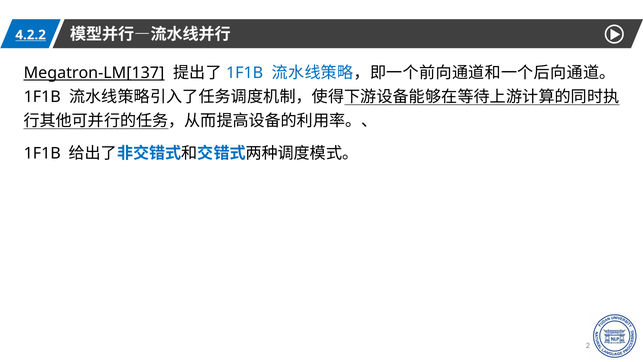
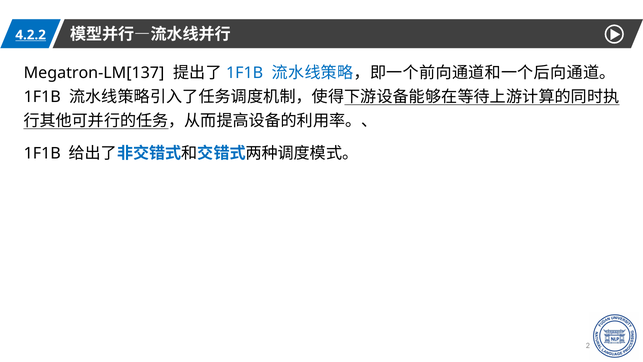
Megatron-LM[137 underline: present -> none
